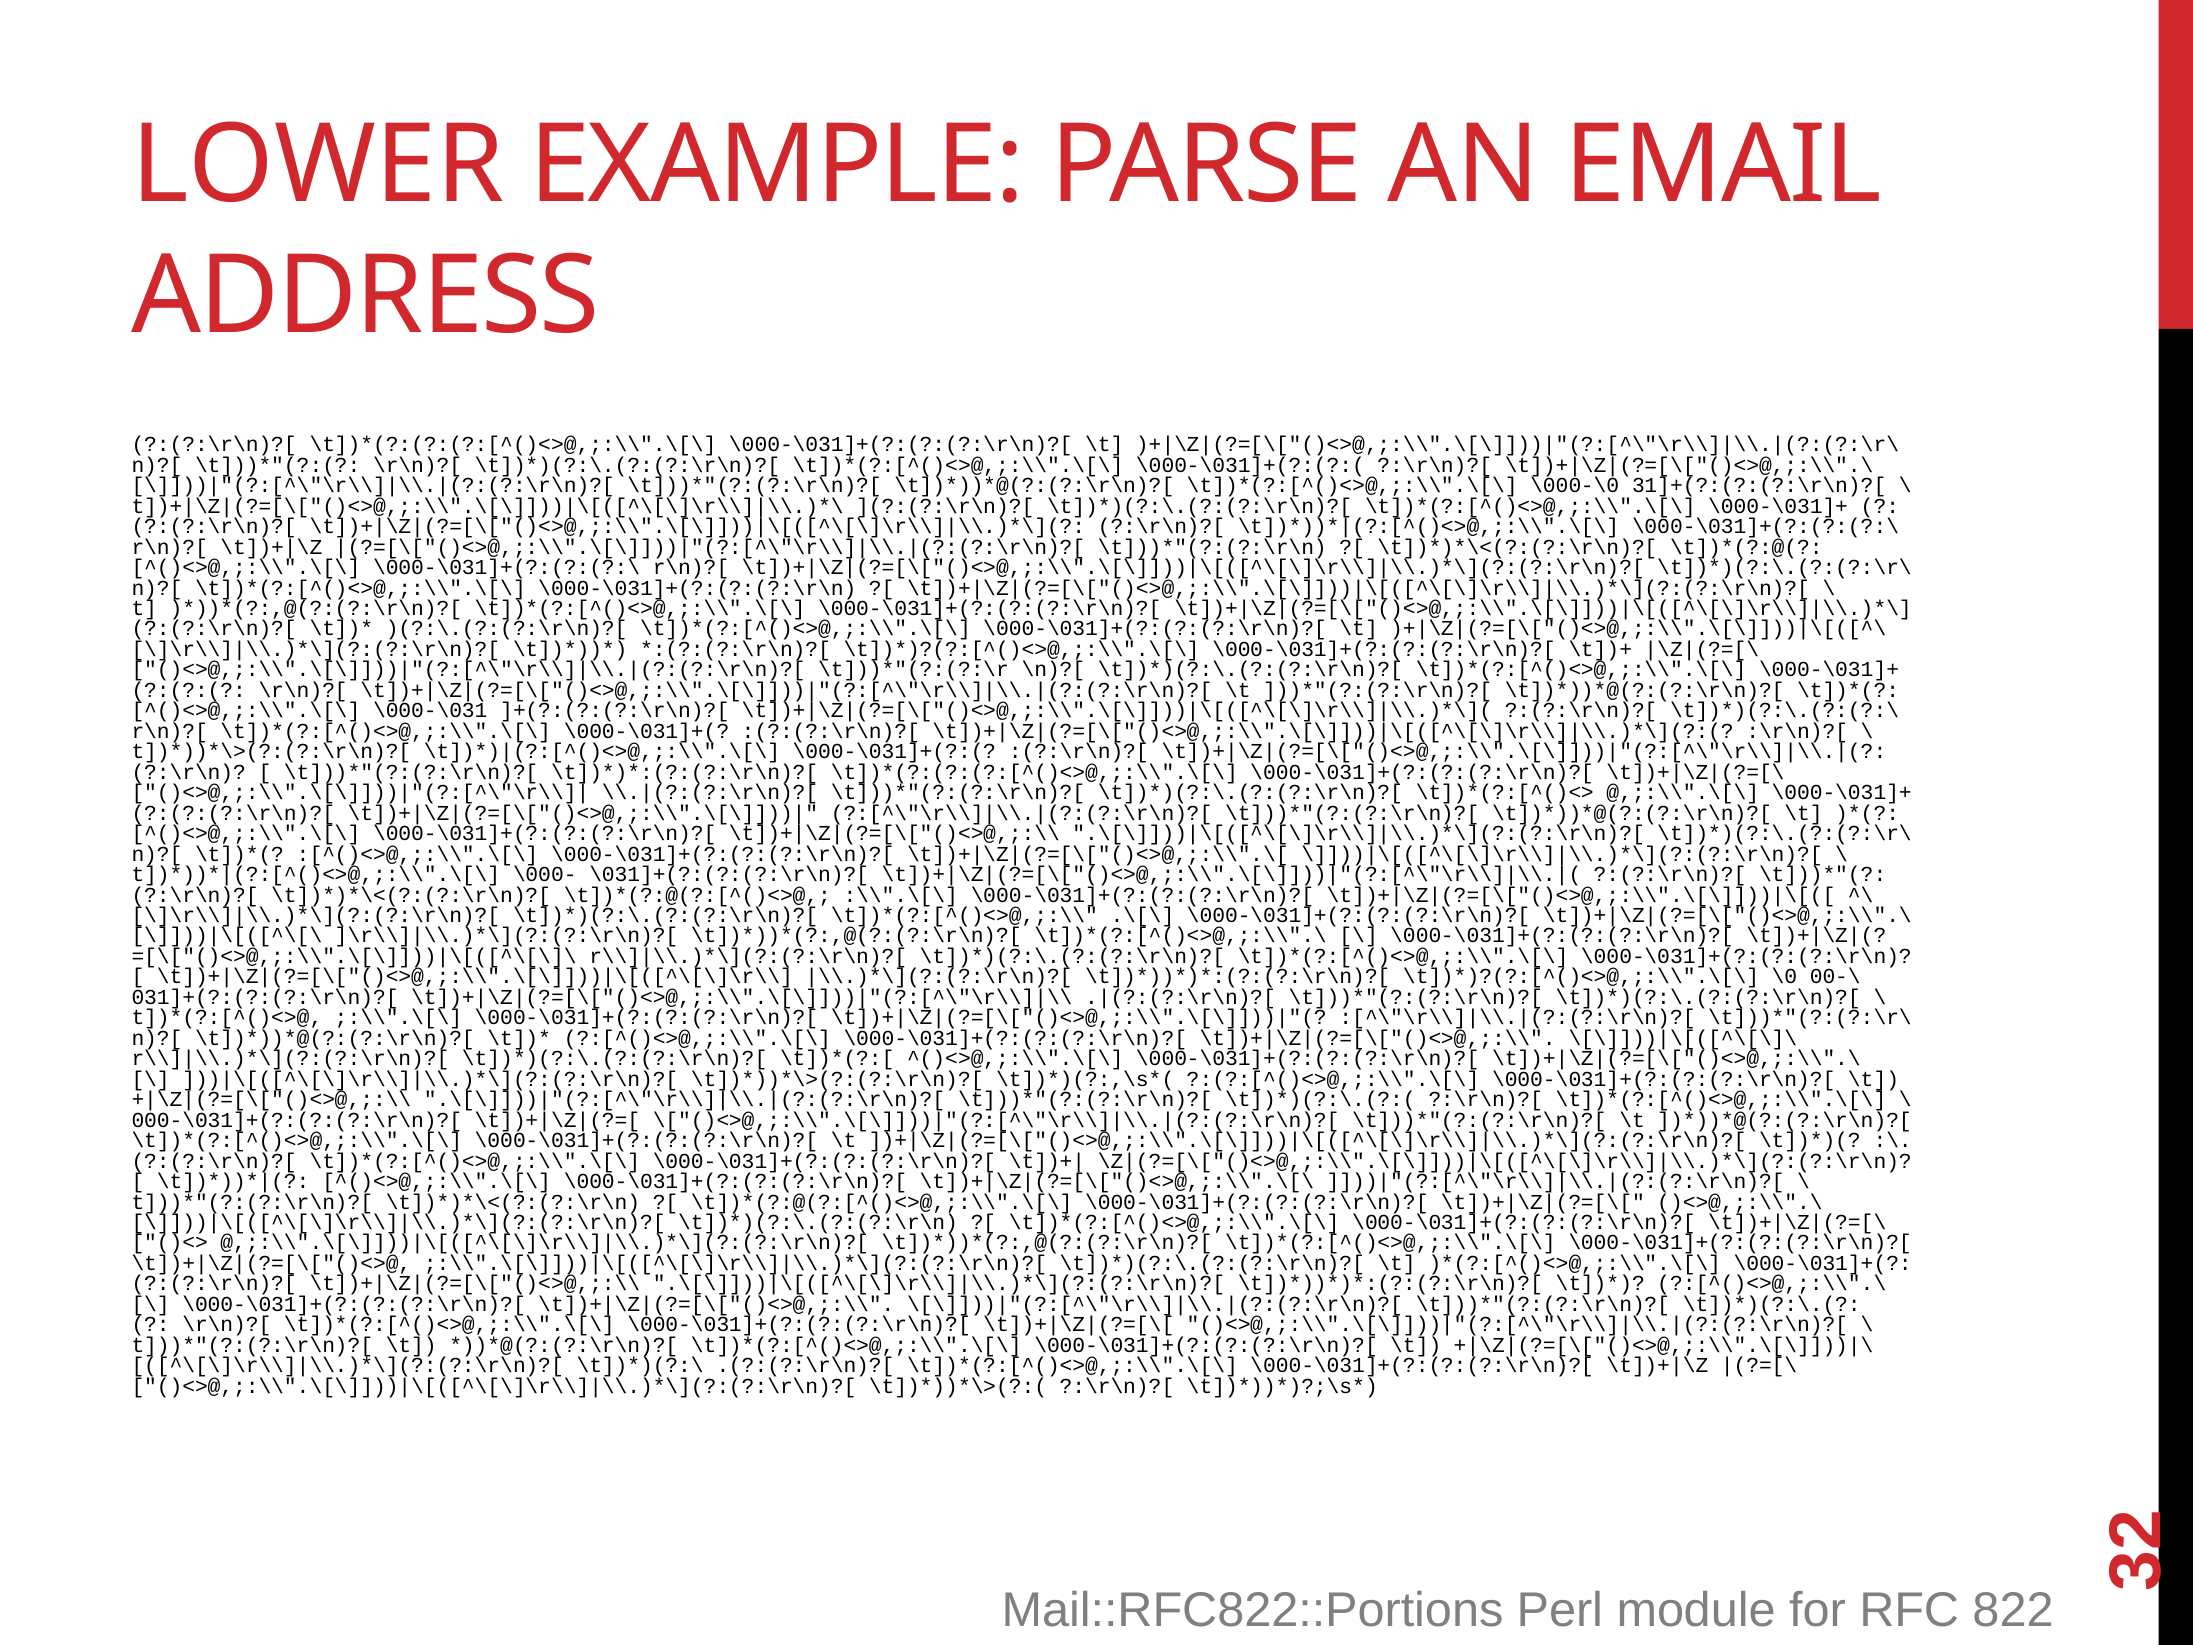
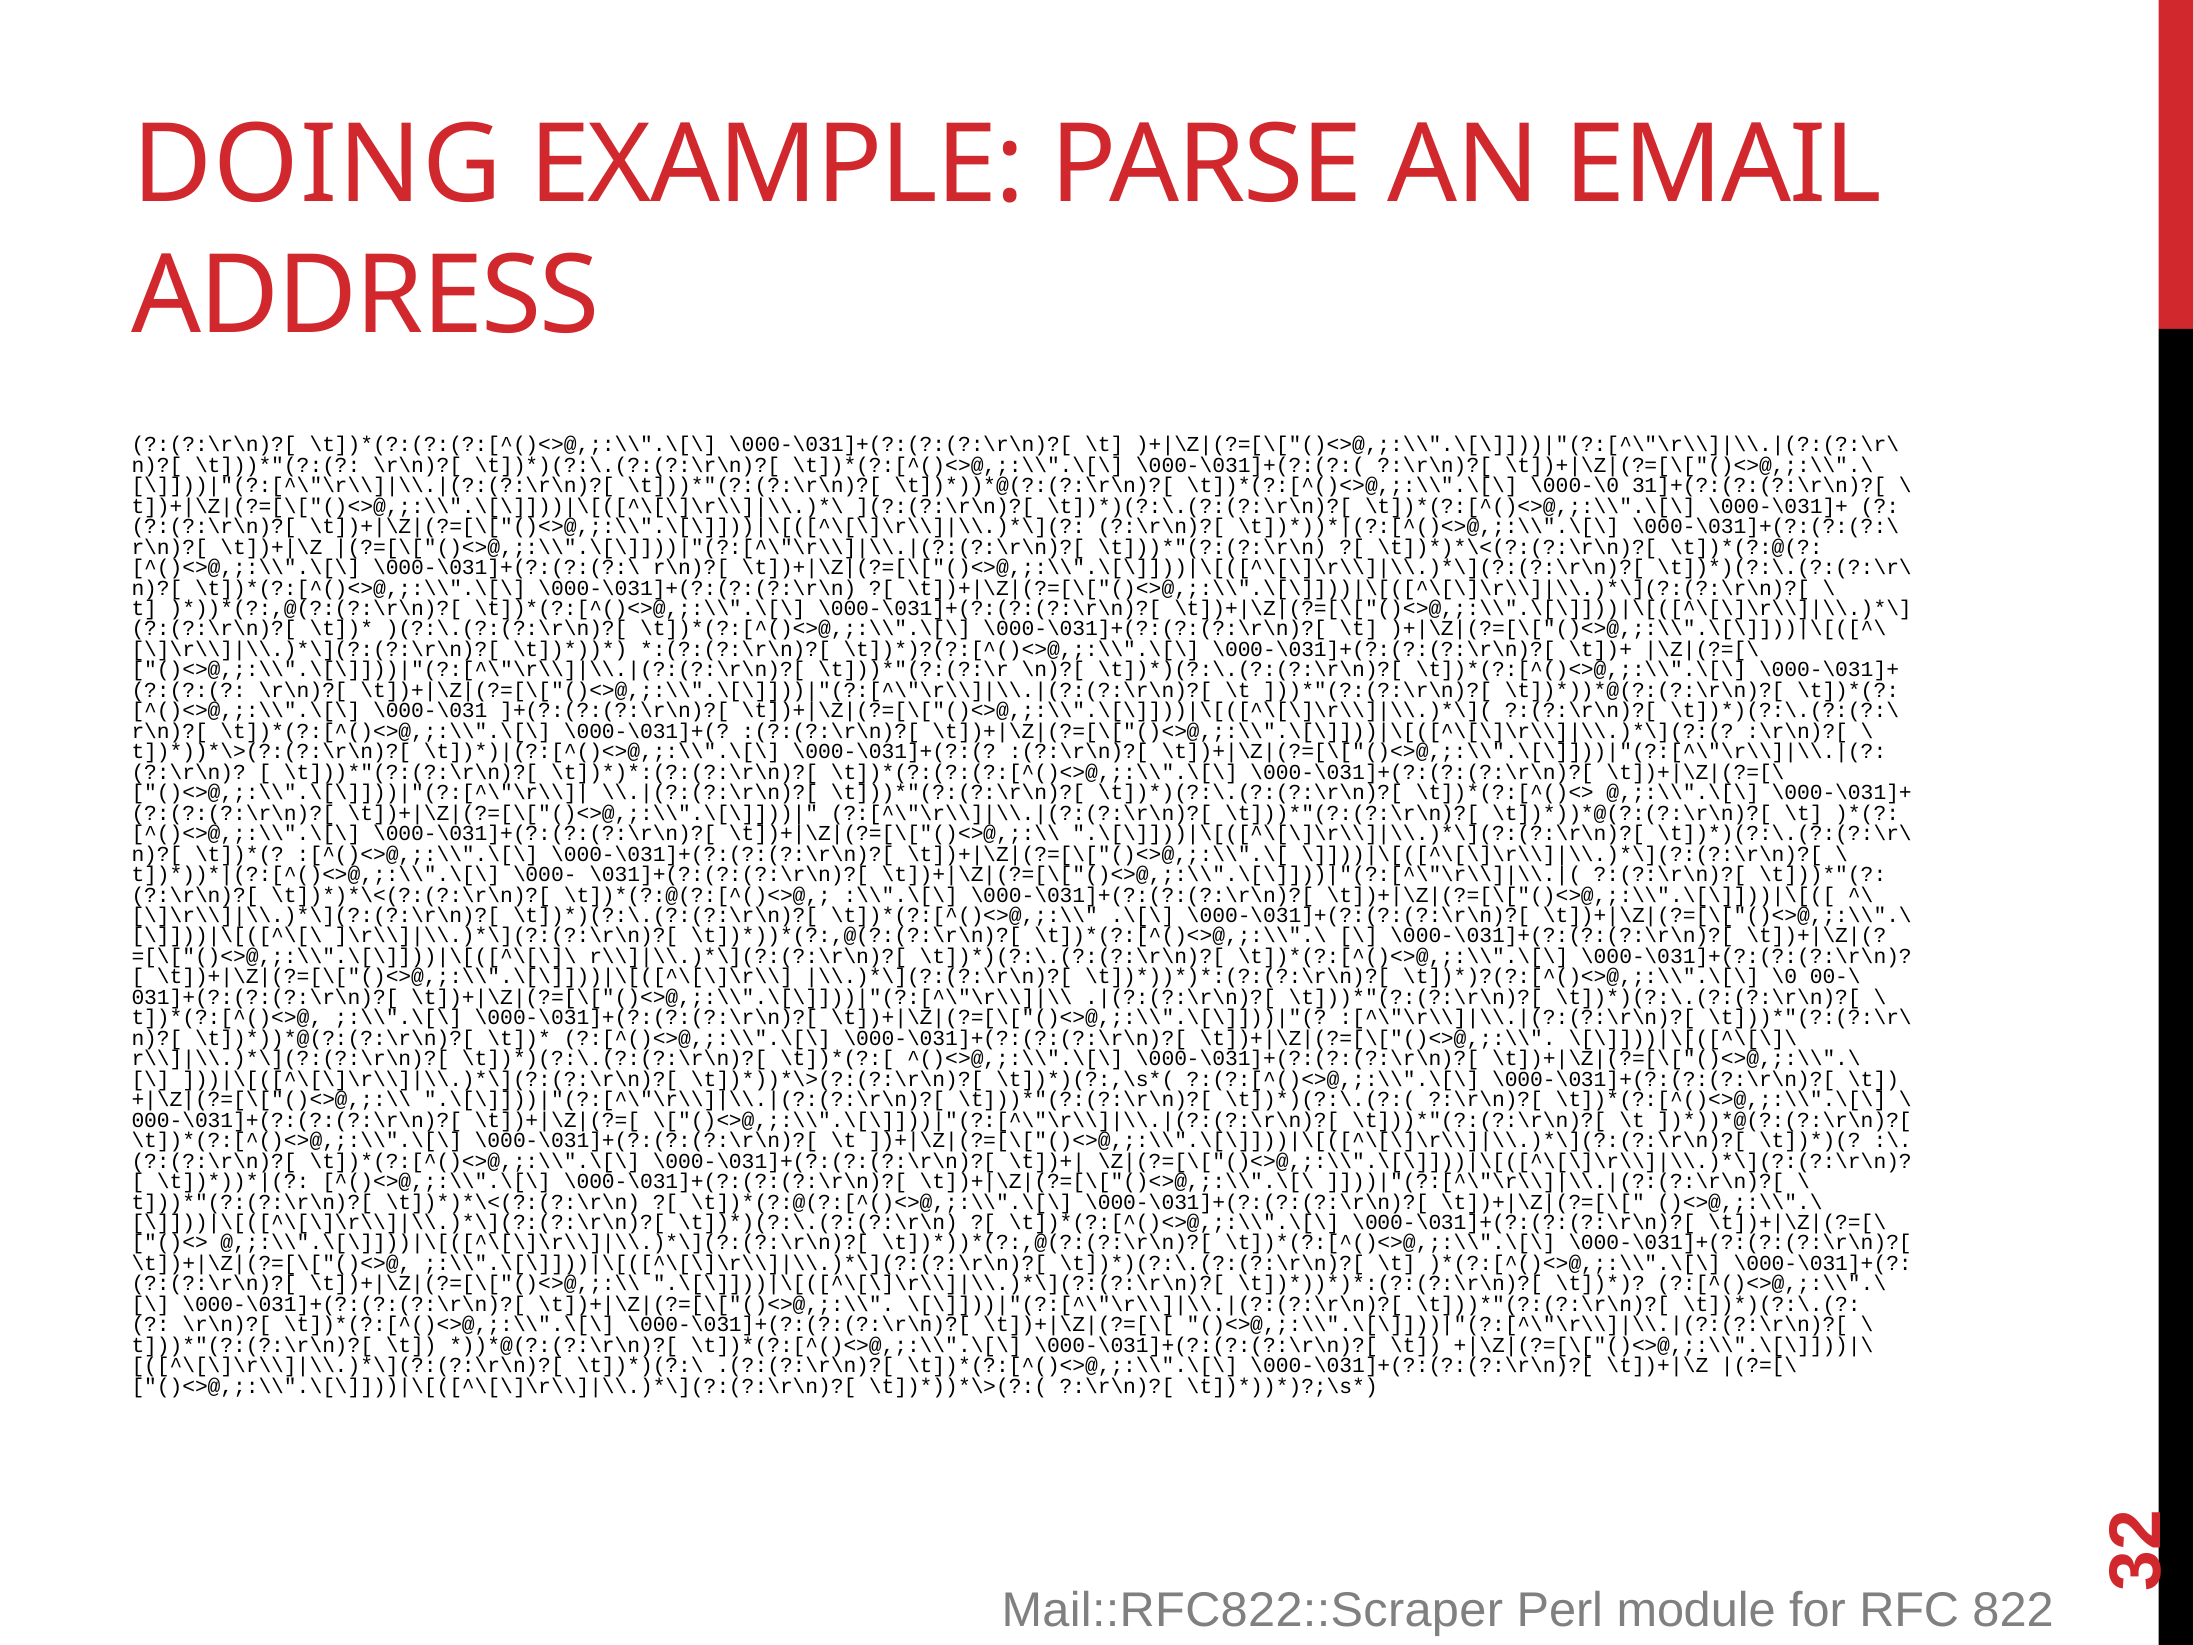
LOWER: LOWER -> DOING
Mail::RFC822::Portions: Mail::RFC822::Portions -> Mail::RFC822::Scraper
